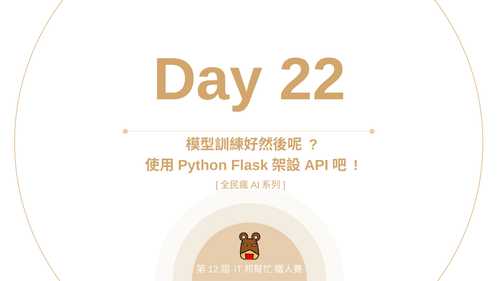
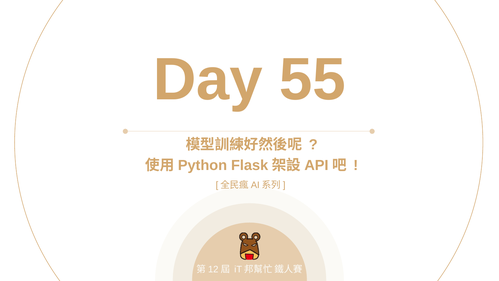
22: 22 -> 55
